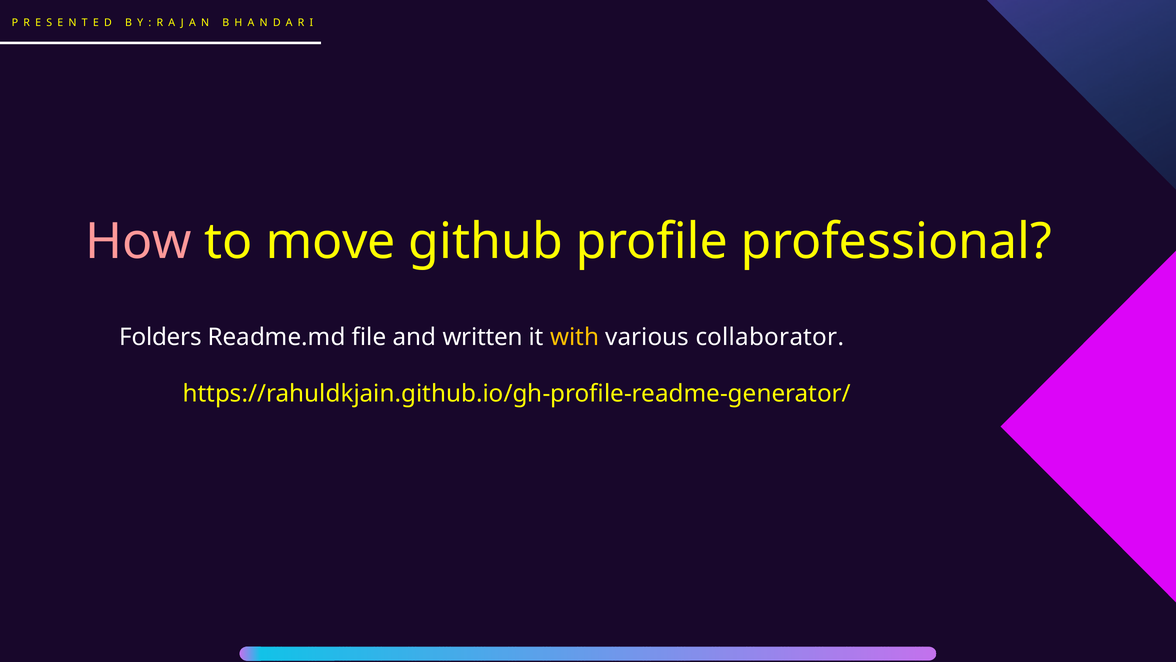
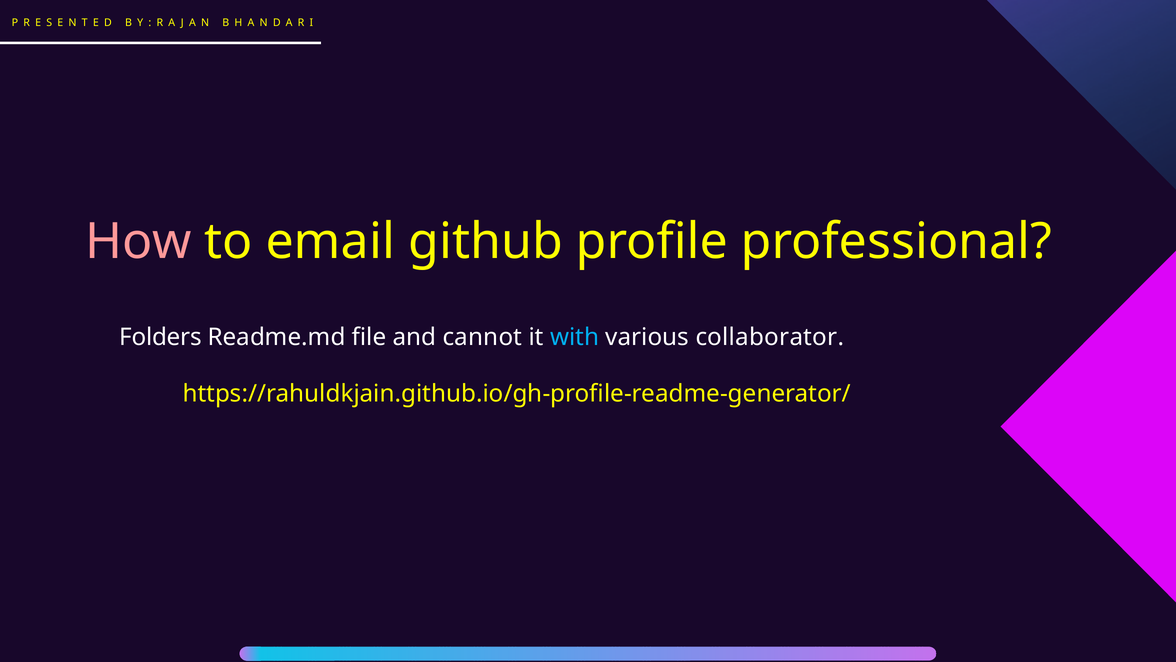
move: move -> email
written: written -> cannot
with colour: yellow -> light blue
